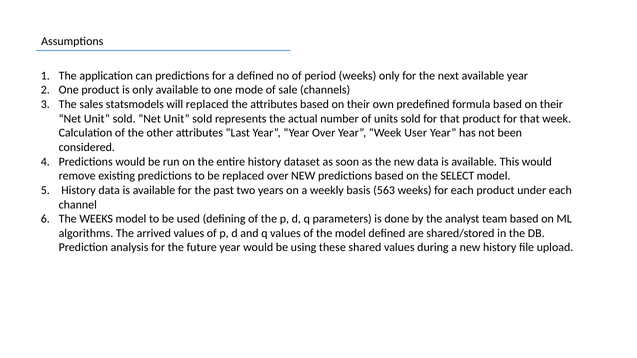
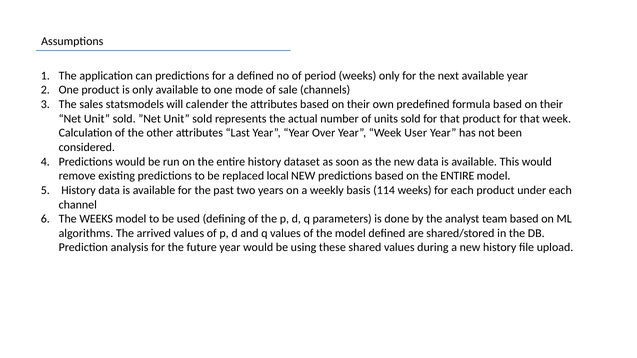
will replaced: replaced -> calender
replaced over: over -> local
based on the SELECT: SELECT -> ENTIRE
563: 563 -> 114
